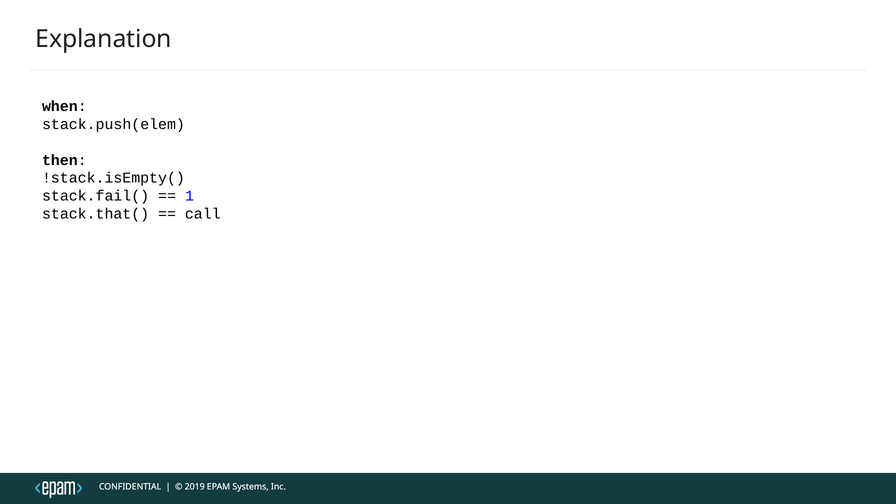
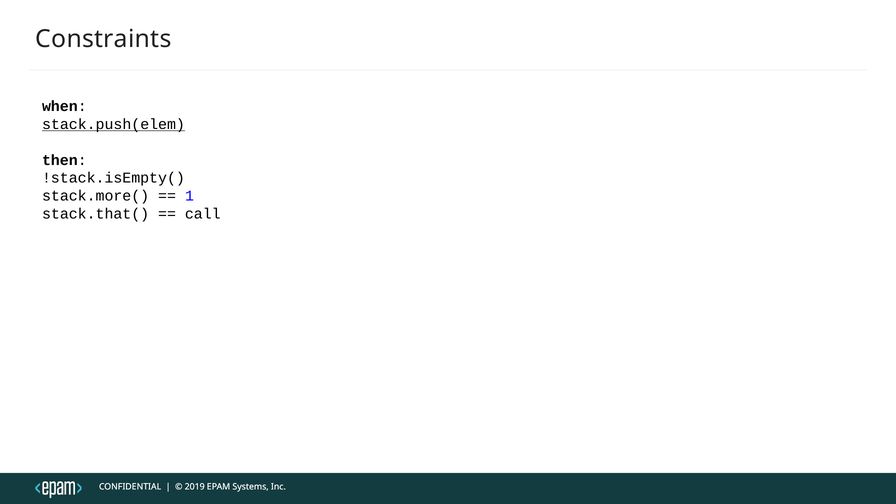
Explanation: Explanation -> Constraints
stack.push(elem underline: none -> present
stack.fail(: stack.fail( -> stack.more(
